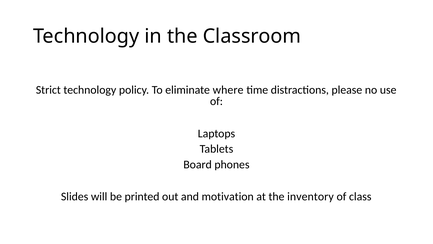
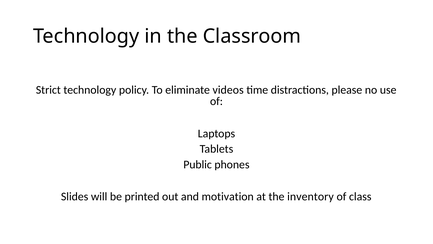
where: where -> videos
Board: Board -> Public
